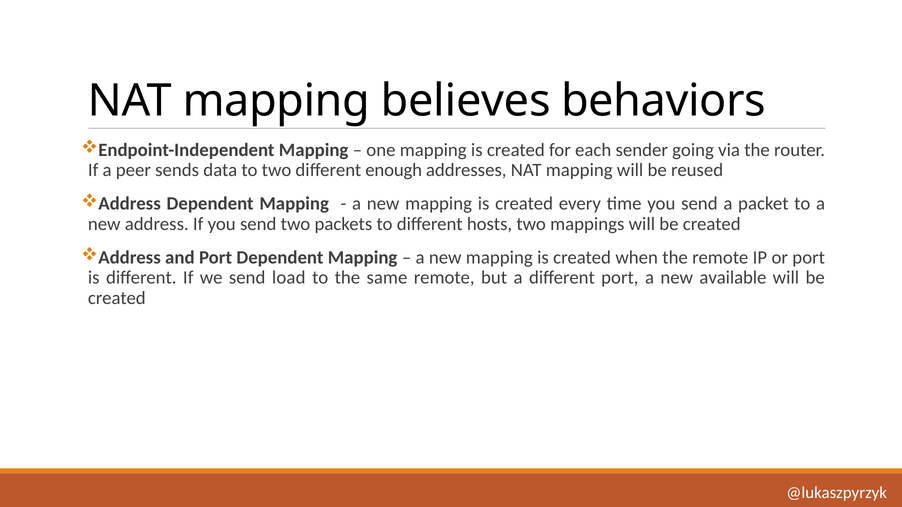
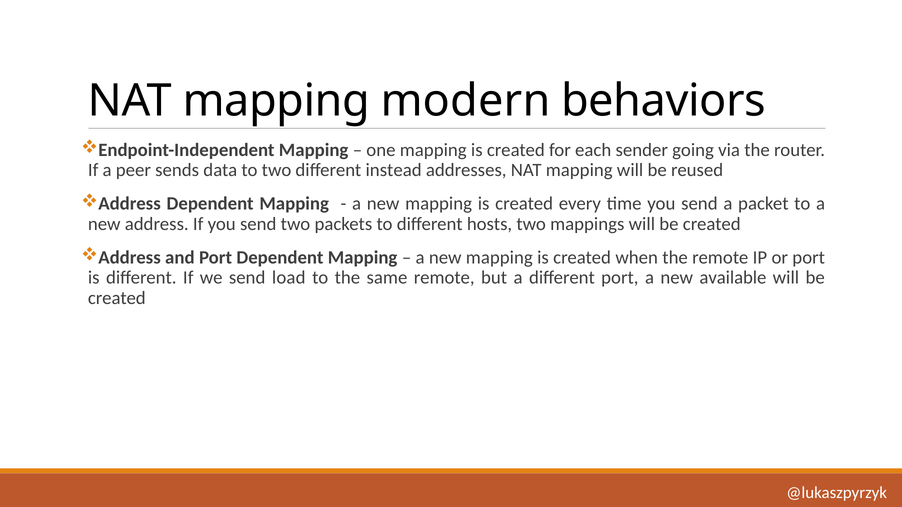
believes: believes -> modern
enough: enough -> instead
